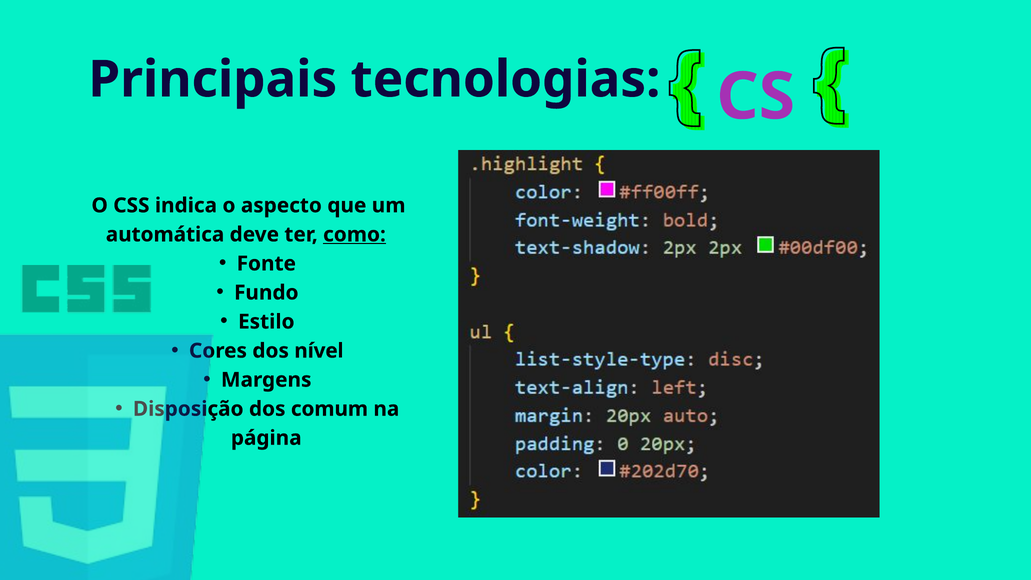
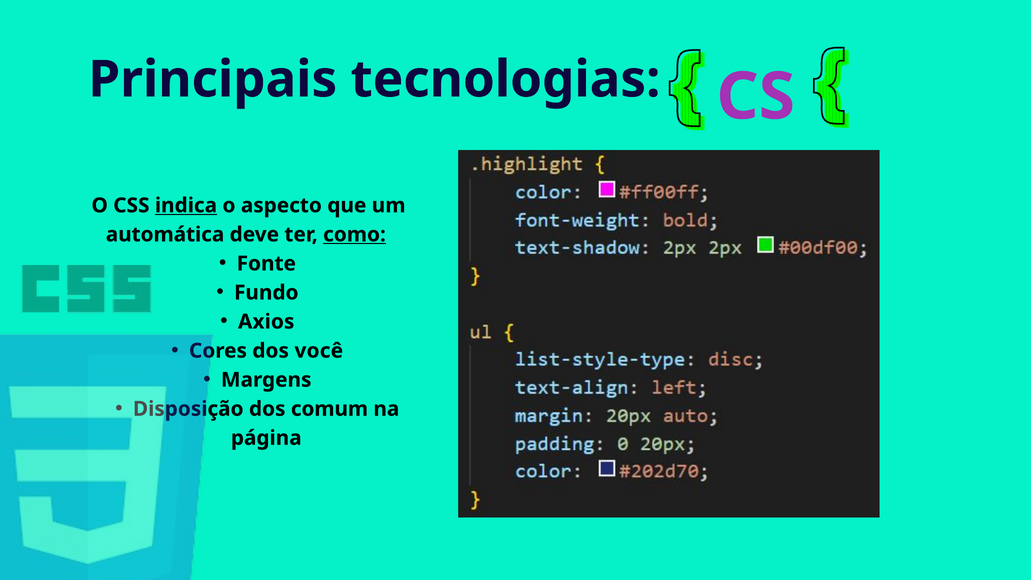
indica underline: none -> present
Estilo: Estilo -> Axios
nível: nível -> você
